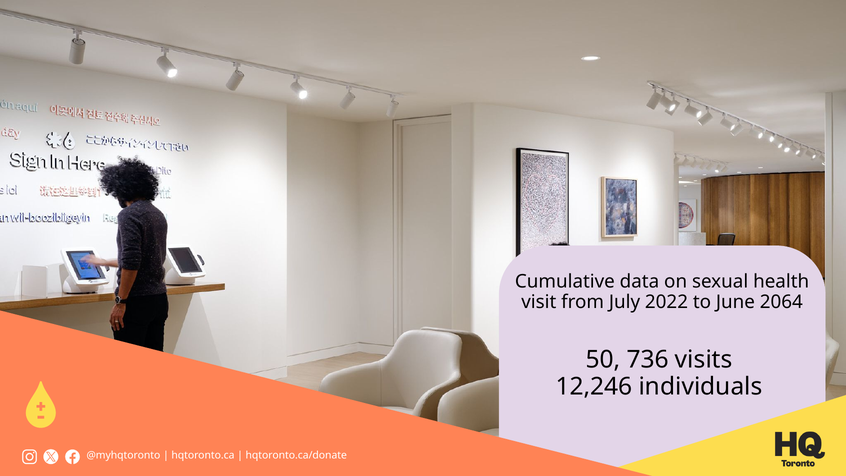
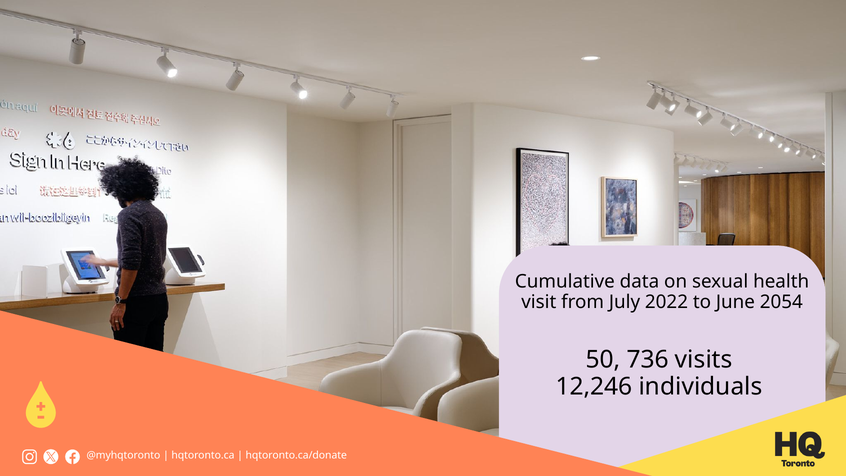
2064: 2064 -> 2054
